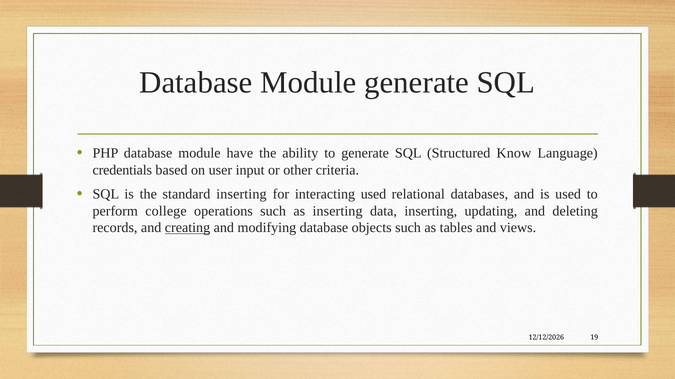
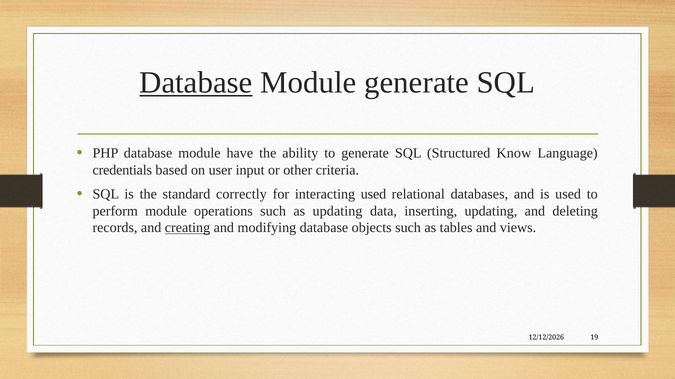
Database at (196, 83) underline: none -> present
standard inserting: inserting -> correctly
perform college: college -> module
as inserting: inserting -> updating
